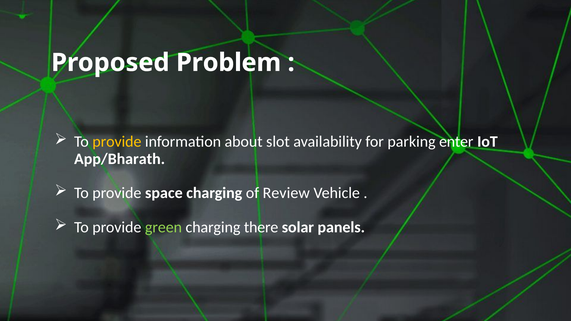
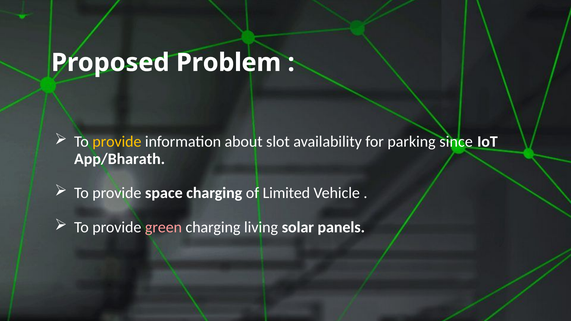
enter: enter -> since
Review: Review -> Limited
green colour: light green -> pink
there: there -> living
